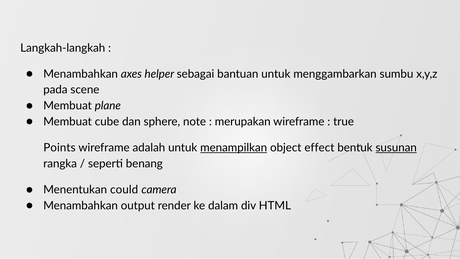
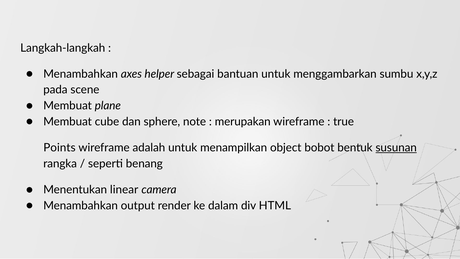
menampilkan underline: present -> none
effect: effect -> bobot
could: could -> linear
